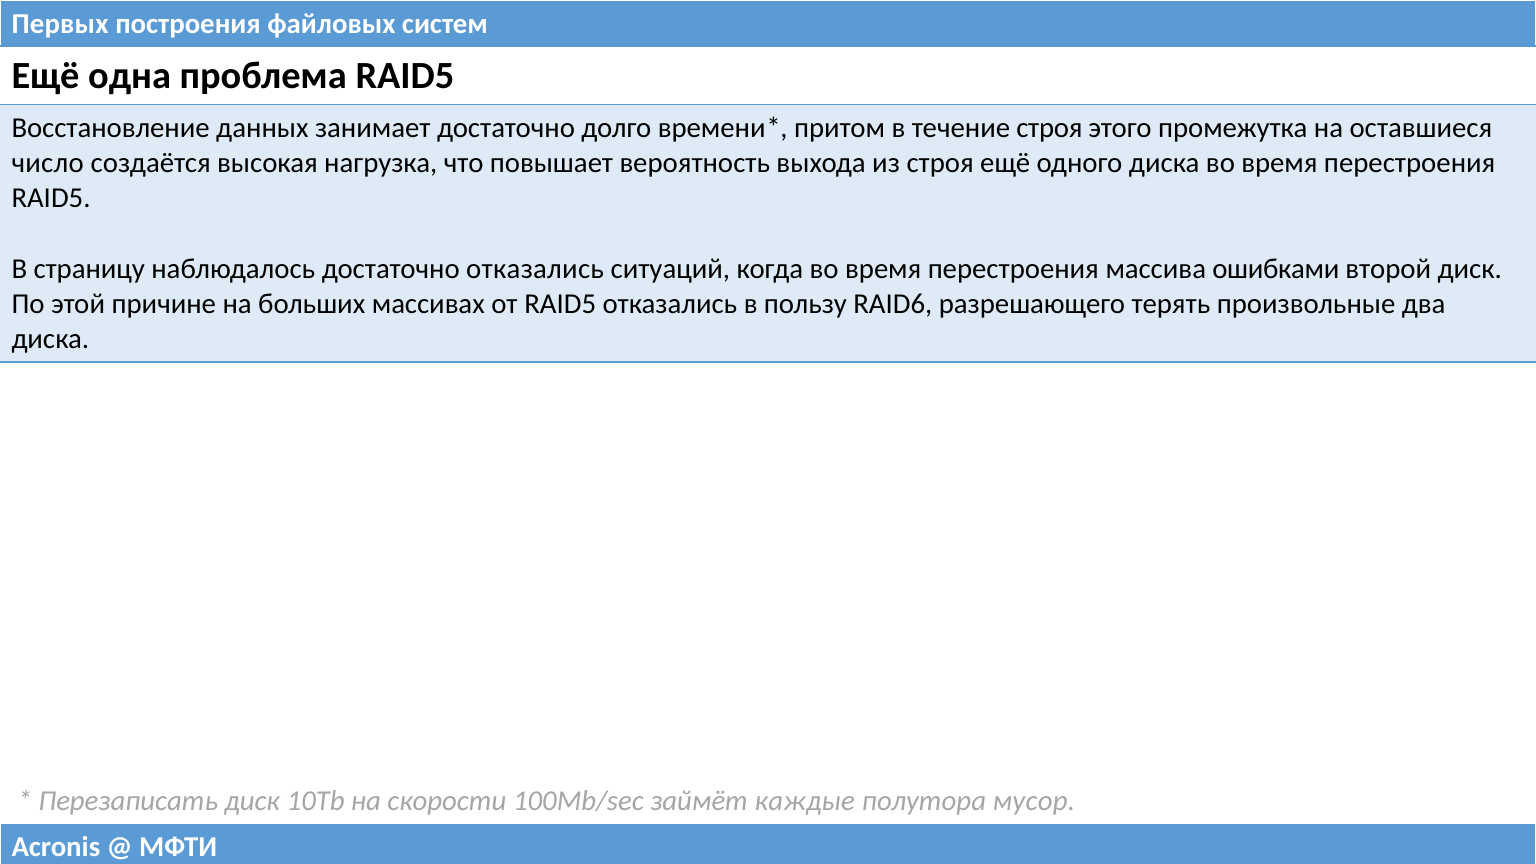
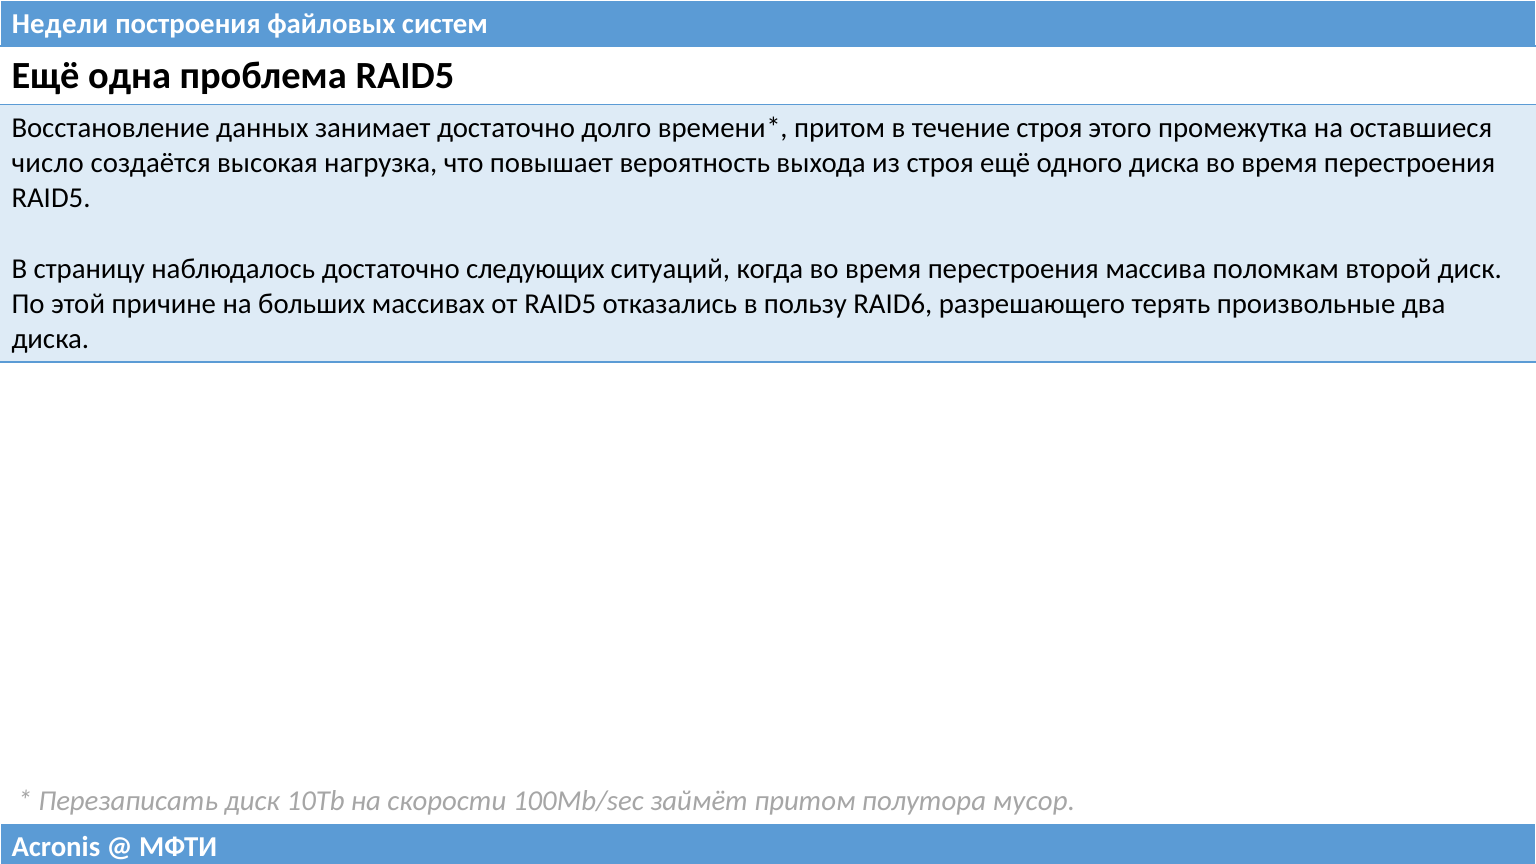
Первых: Первых -> Недели
достаточно отказались: отказались -> следующих
ошибками: ошибками -> поломкам
займёт каждые: каждые -> притом
